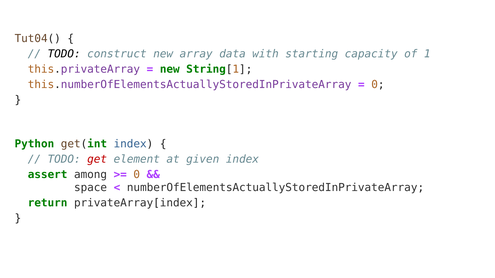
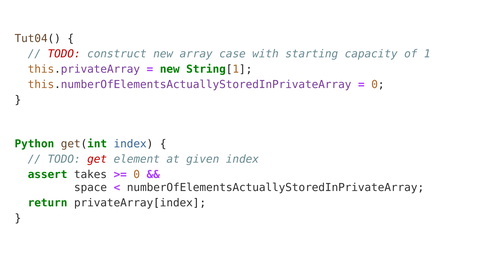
TODO at (64, 54) colour: black -> red
data: data -> case
among: among -> takes
